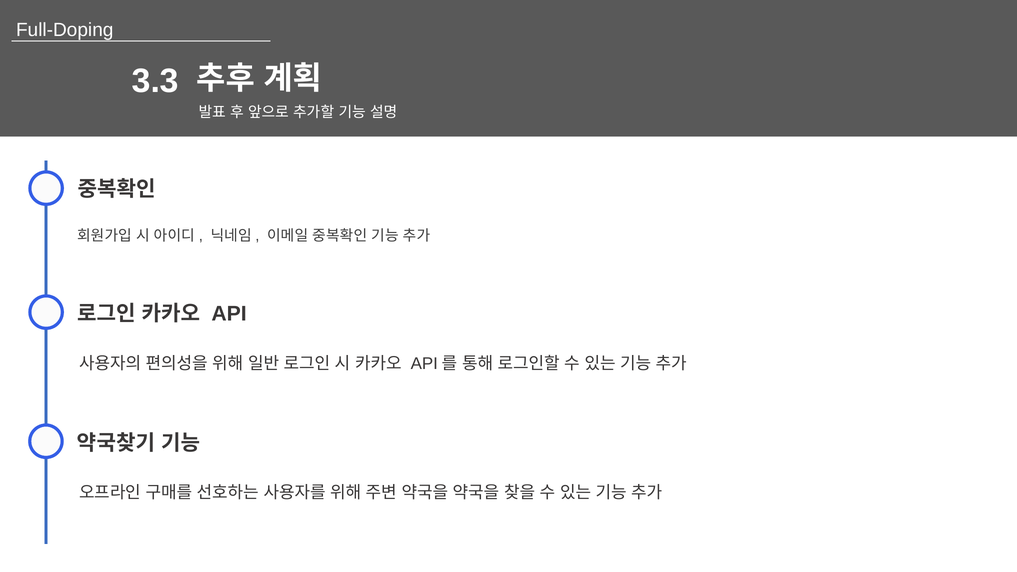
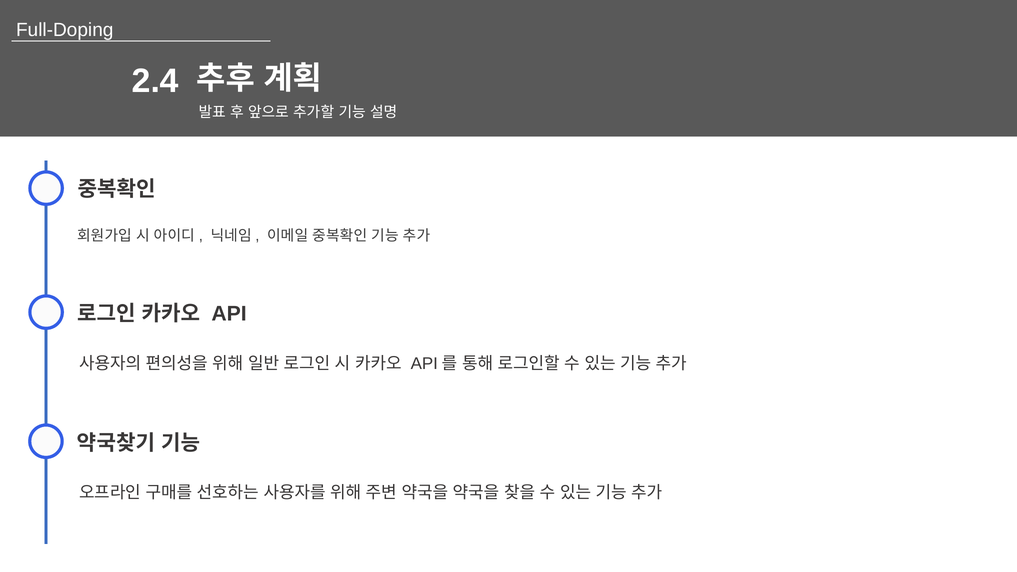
3.3: 3.3 -> 2.4
